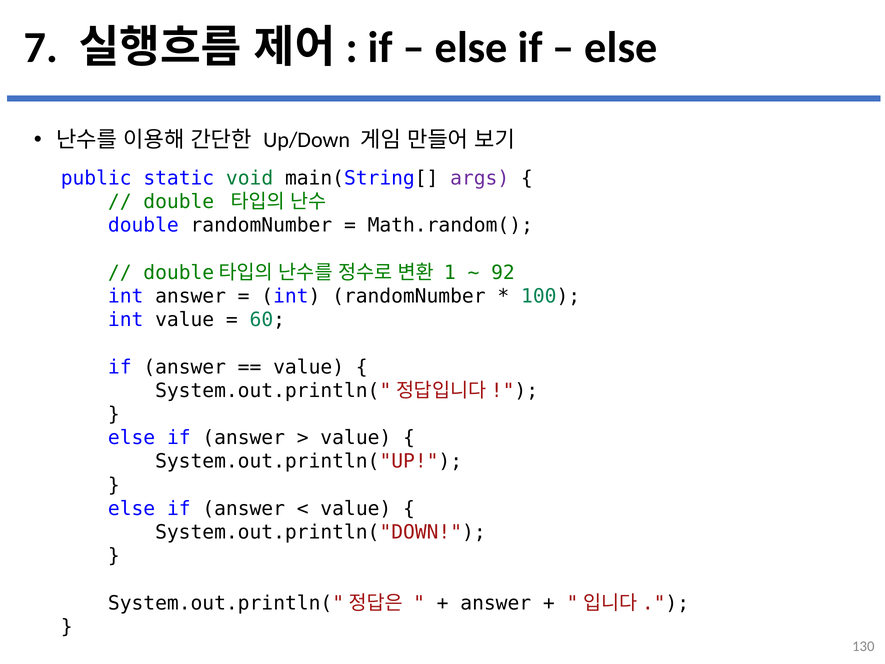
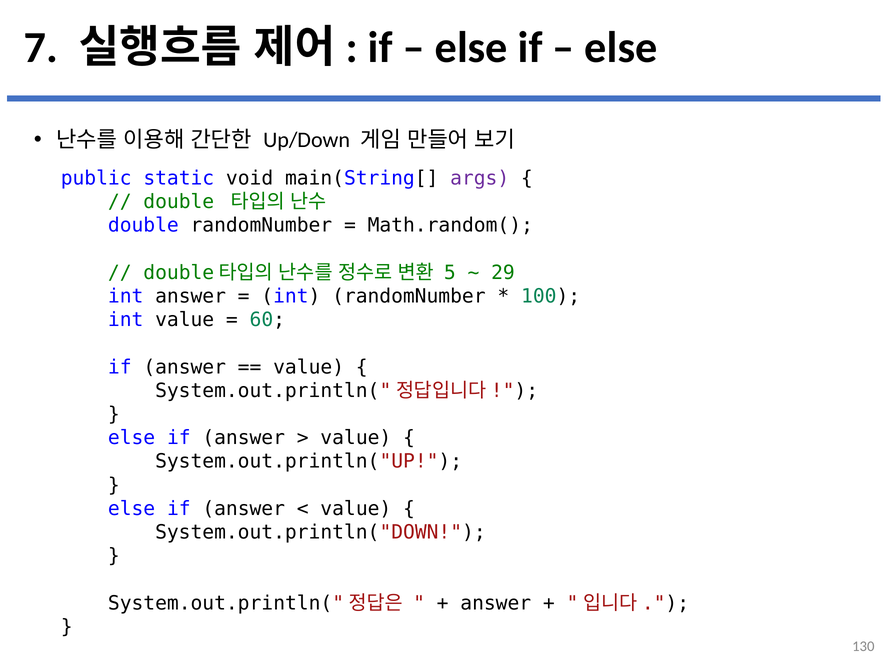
void colour: green -> black
1: 1 -> 5
92: 92 -> 29
